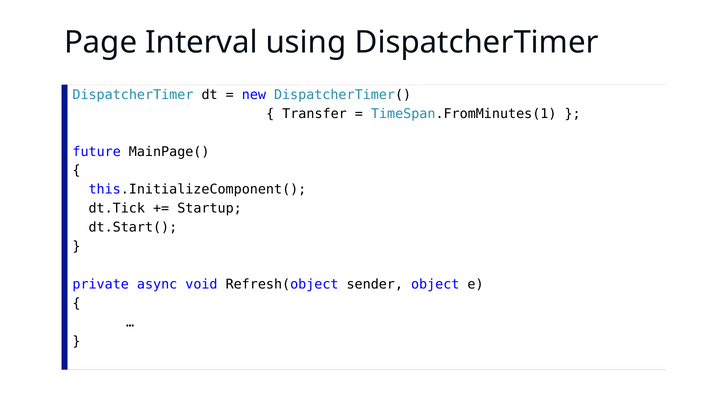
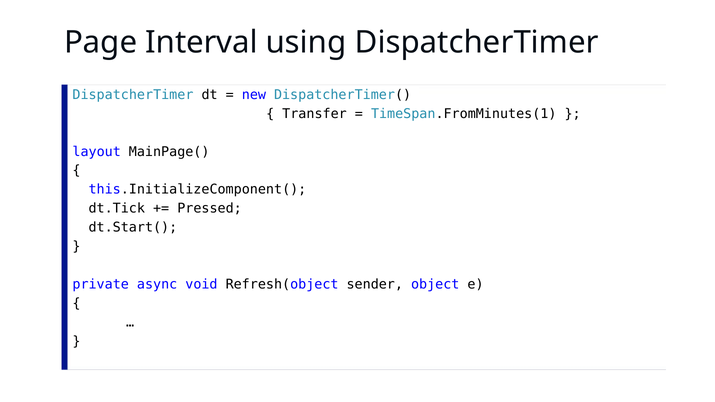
future: future -> layout
Startup: Startup -> Pressed
